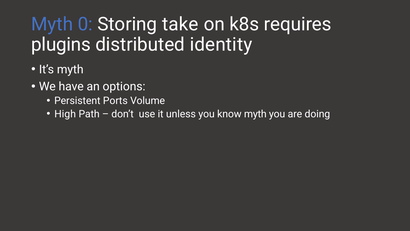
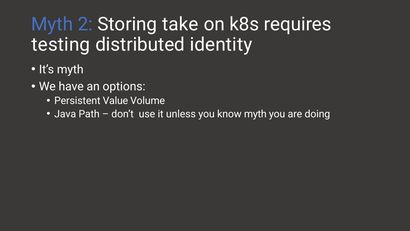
0: 0 -> 2
plugins: plugins -> testing
Ports: Ports -> Value
High: High -> Java
